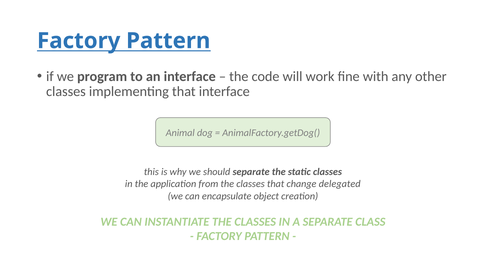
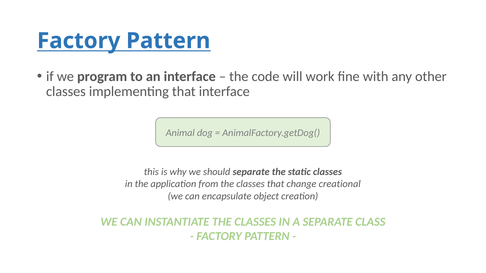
delegated: delegated -> creational
